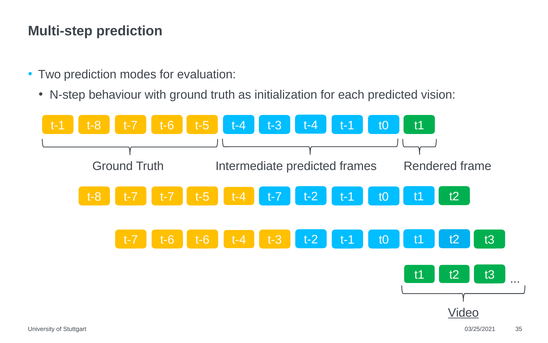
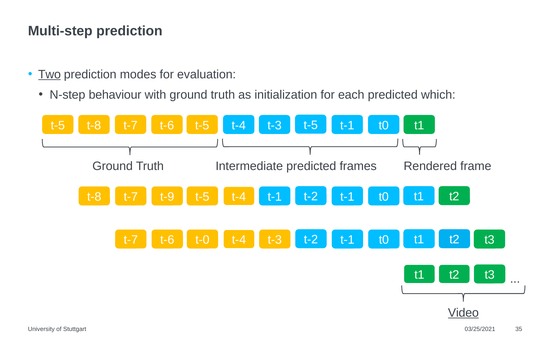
Two underline: none -> present
vision: vision -> which
t-1 at (58, 125): t-1 -> t-5
t-3 t-4: t-4 -> t-5
t-7 t-7: t-7 -> t-9
t-4 t-7: t-7 -> t-1
t-6 t-6: t-6 -> t-0
